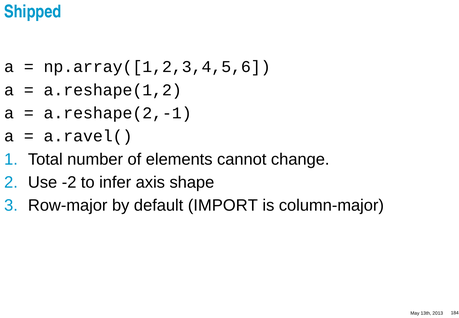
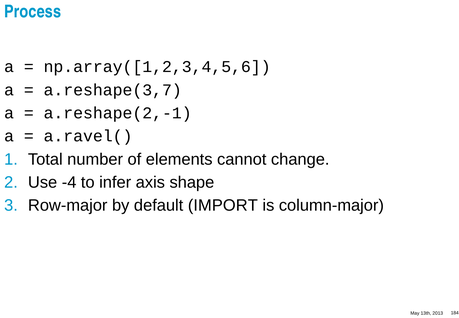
Shipped: Shipped -> Process
a.reshape(1,2: a.reshape(1,2 -> a.reshape(3,7
-2: -2 -> -4
